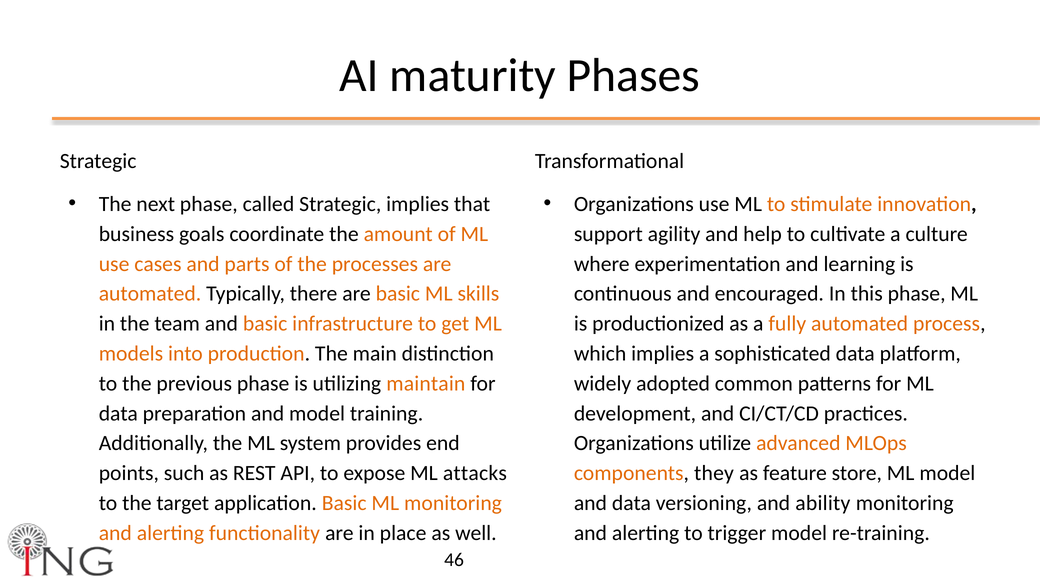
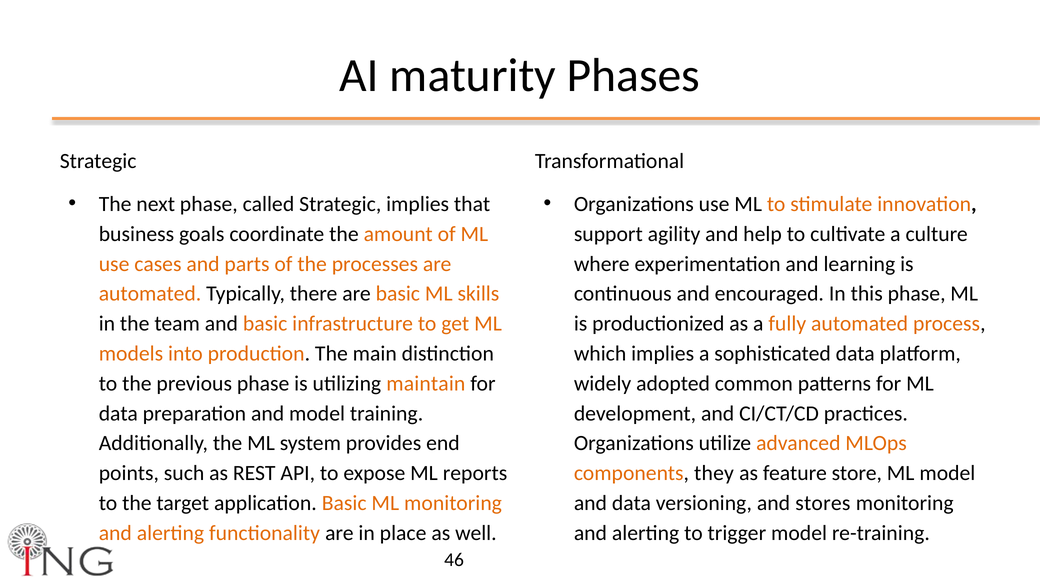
attacks: attacks -> reports
ability: ability -> stores
